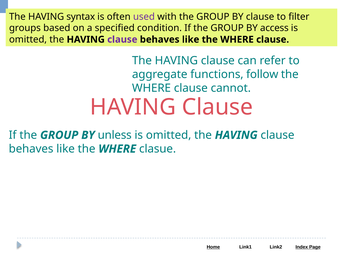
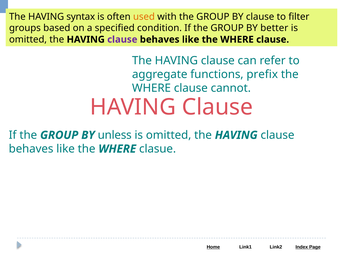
used colour: purple -> orange
access: access -> better
follow: follow -> prefix
